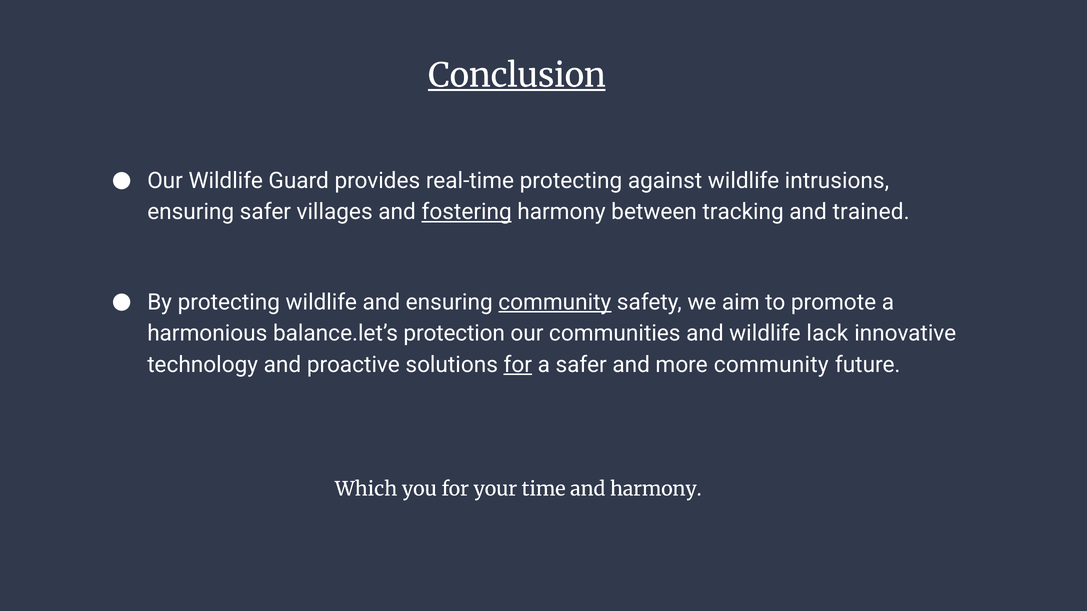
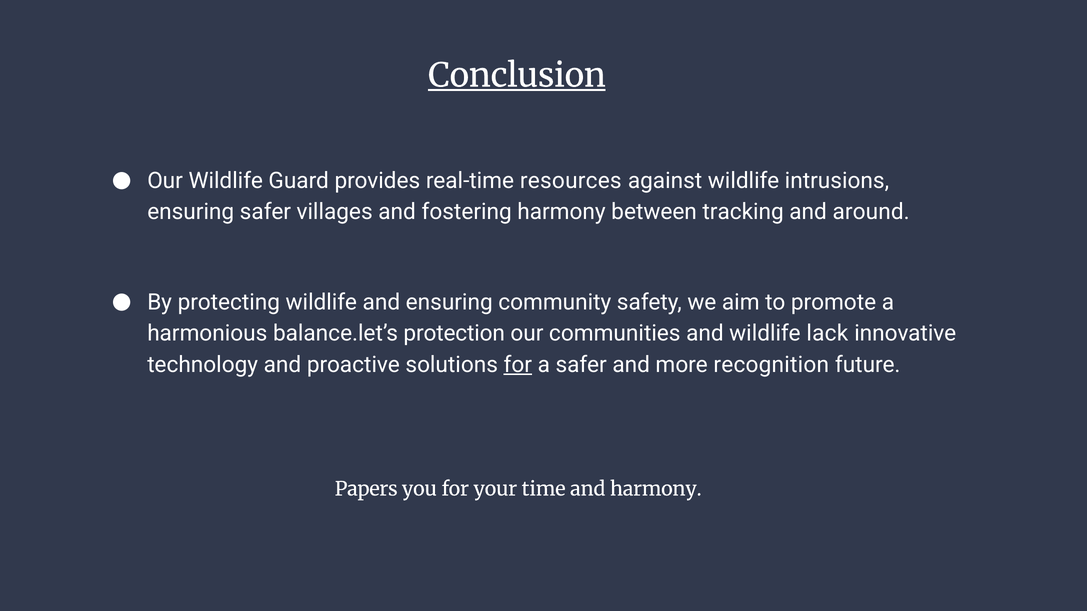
real-time protecting: protecting -> resources
fostering underline: present -> none
trained: trained -> around
community at (555, 302) underline: present -> none
more community: community -> recognition
Which: Which -> Papers
